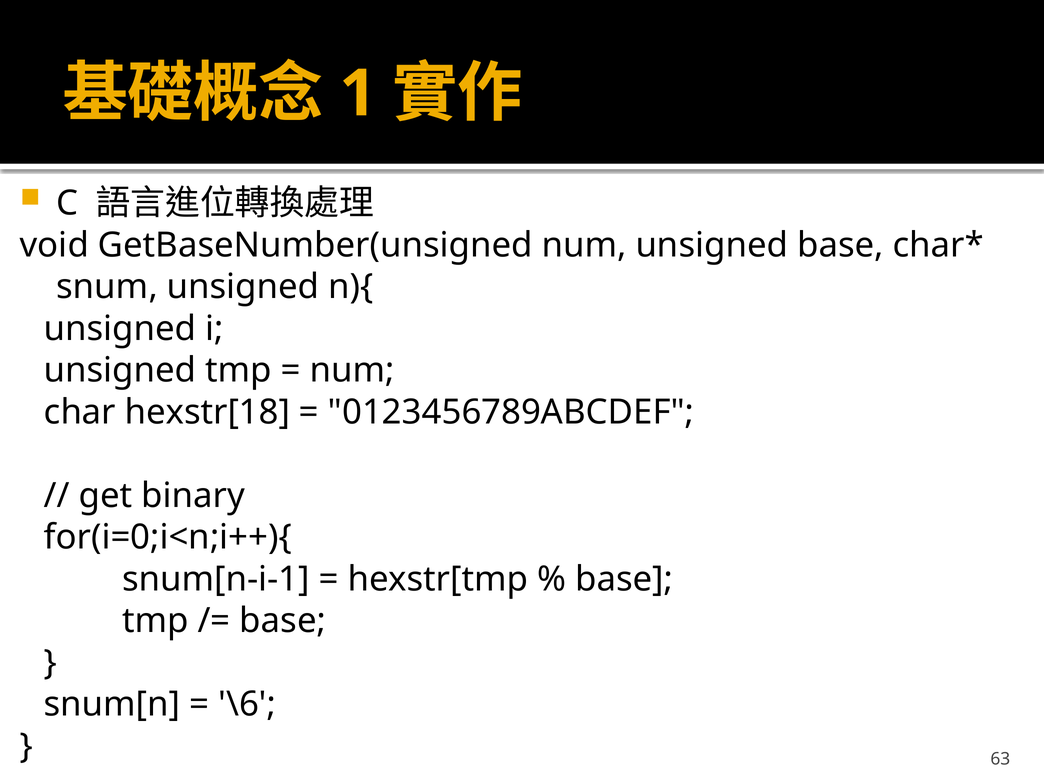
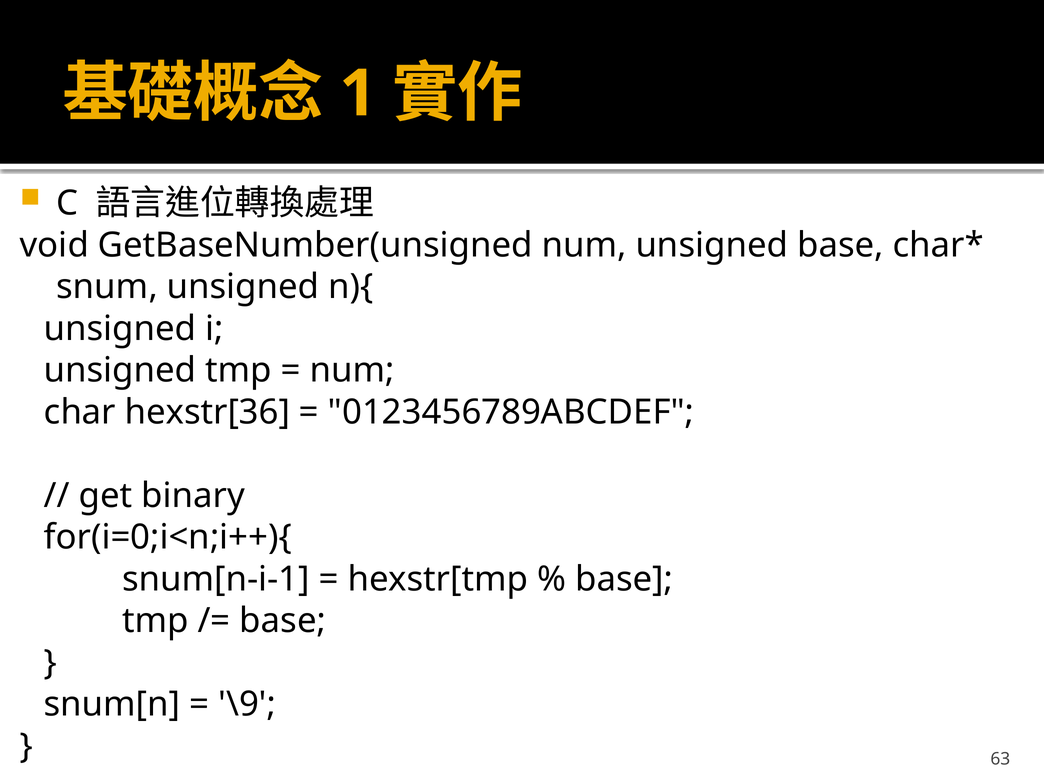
hexstr[18: hexstr[18 -> hexstr[36
\6: \6 -> \9
